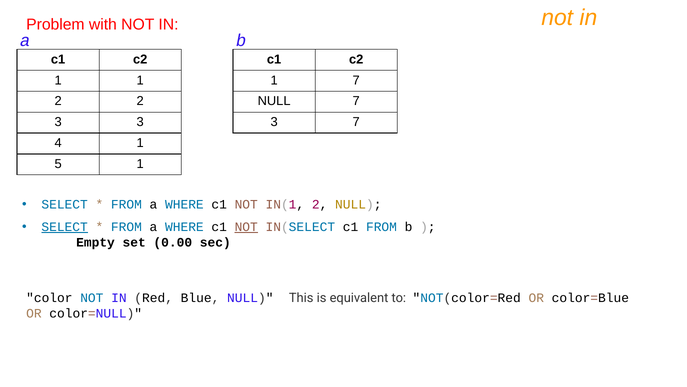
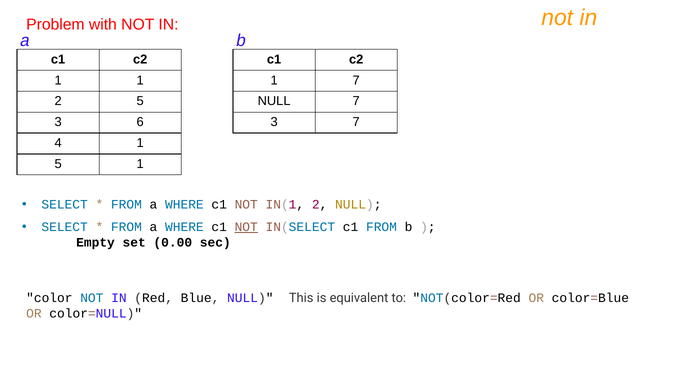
2 2: 2 -> 5
3 3: 3 -> 6
SELECT at (65, 227) underline: present -> none
